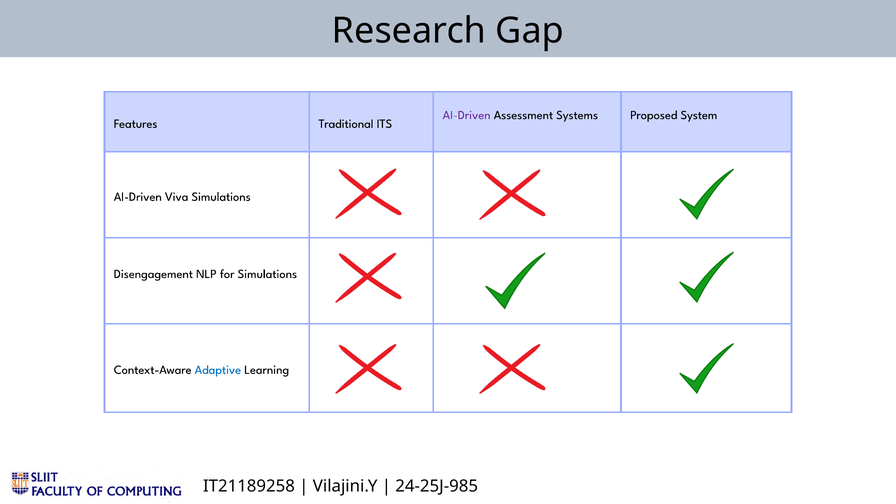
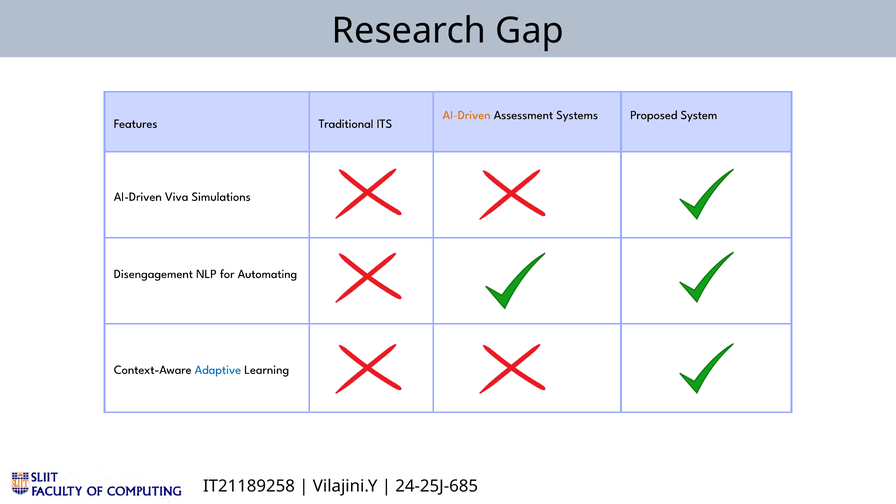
AI-Driven at (467, 115) colour: purple -> orange
for Simulations: Simulations -> Automating
24-25J-985: 24-25J-985 -> 24-25J-685
